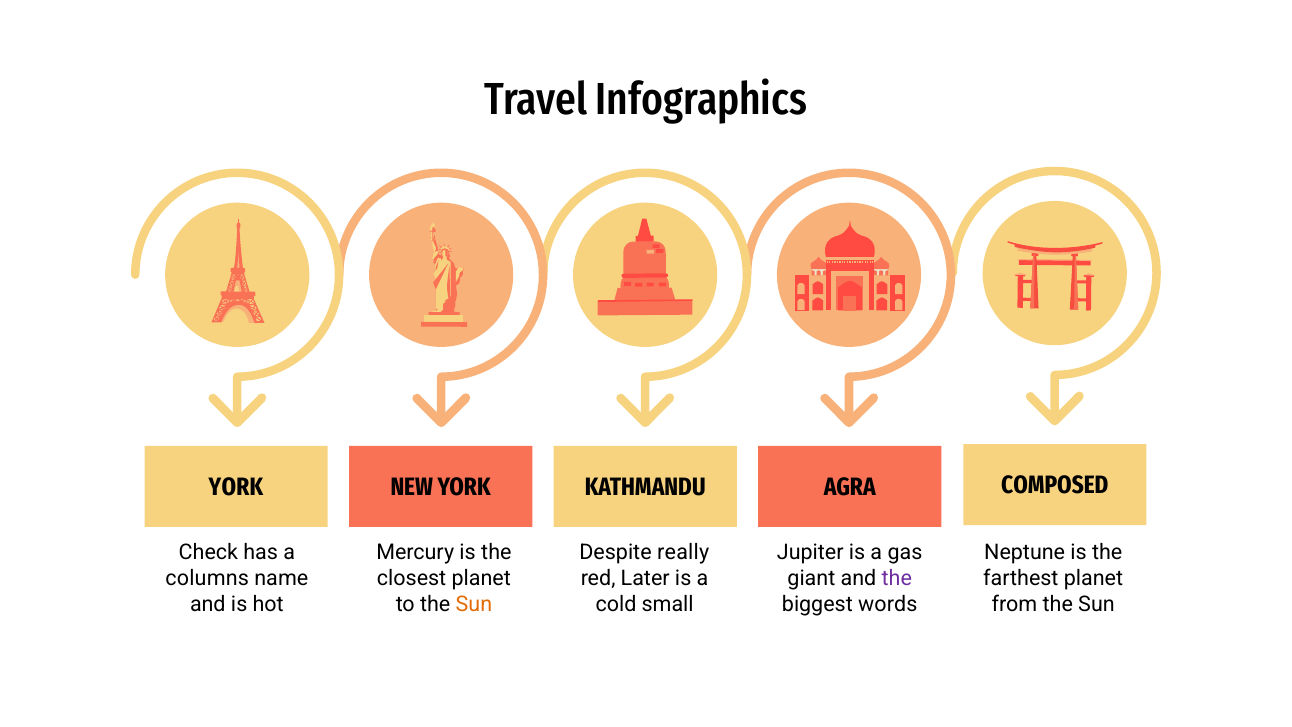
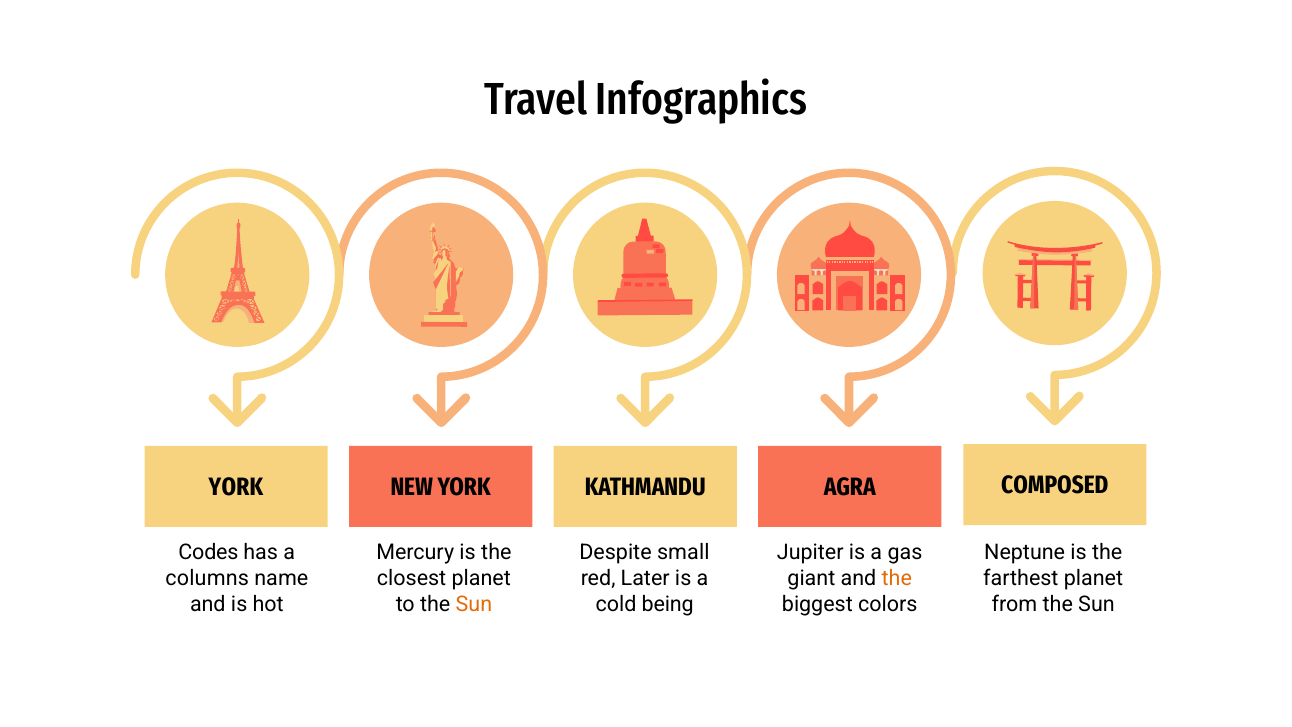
Check: Check -> Codes
really: really -> small
the at (897, 579) colour: purple -> orange
small: small -> being
words: words -> colors
